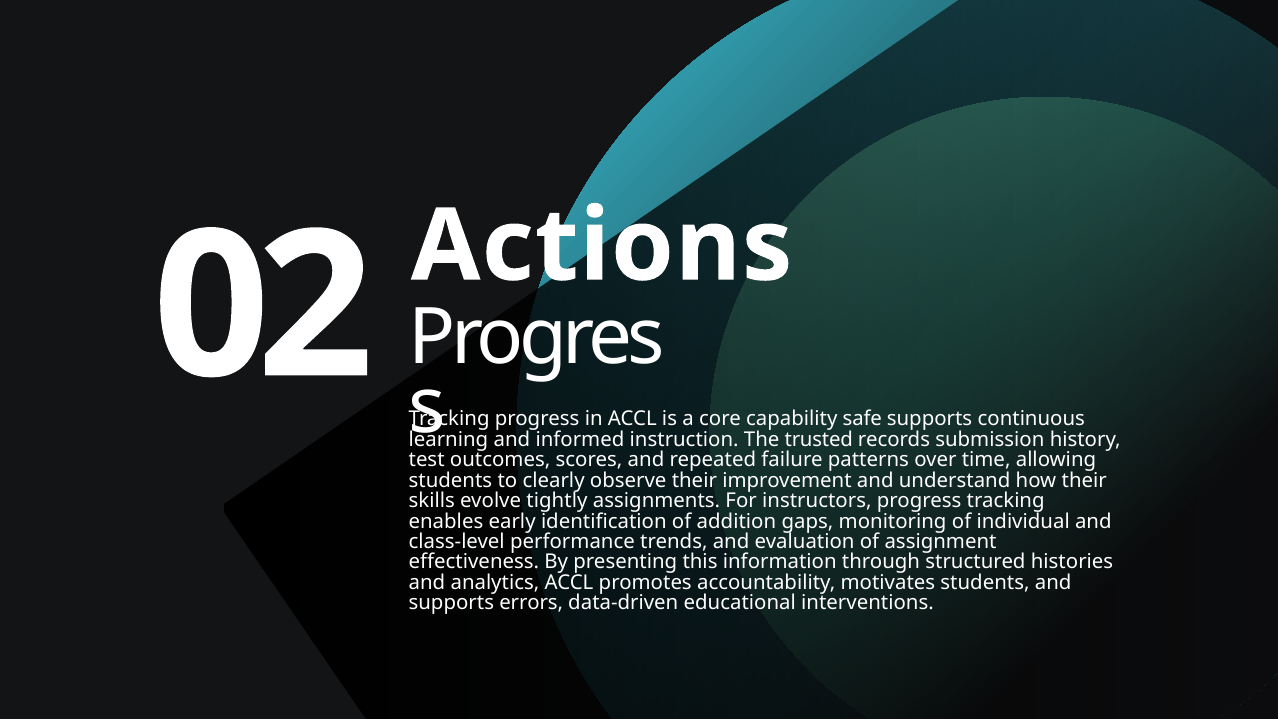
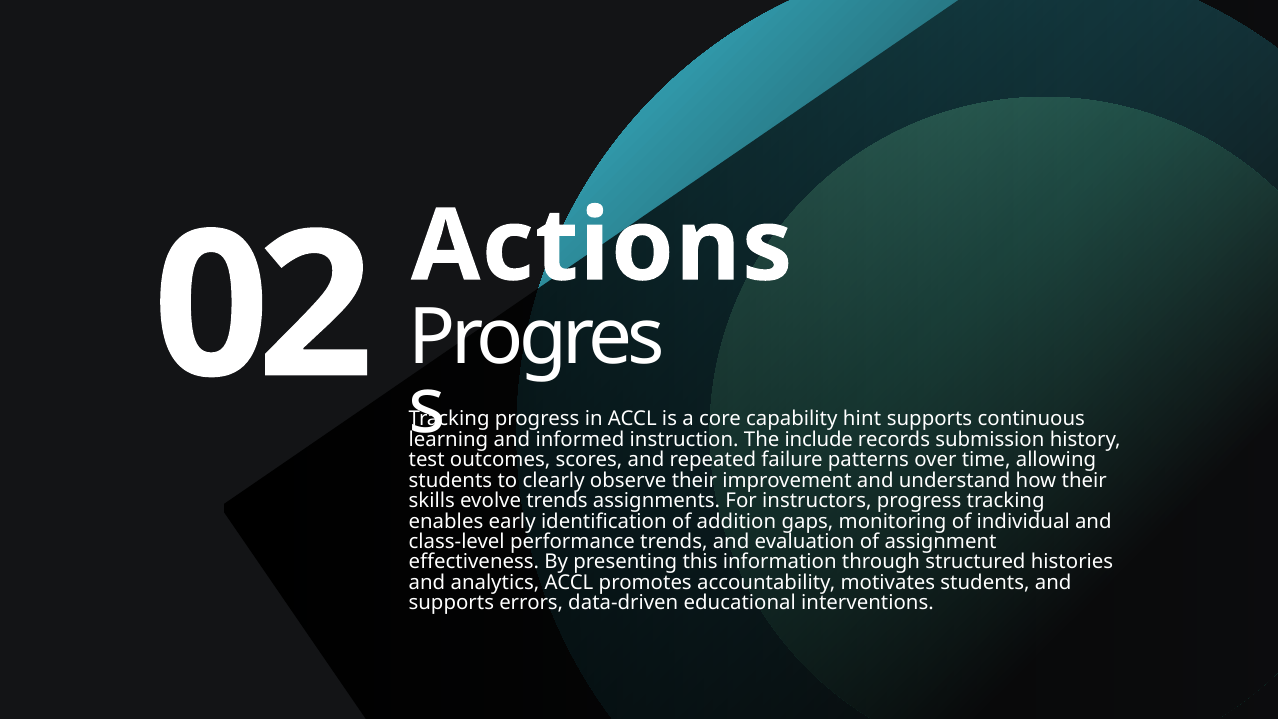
safe: safe -> hint
trusted: trusted -> include
evolve tightly: tightly -> trends
